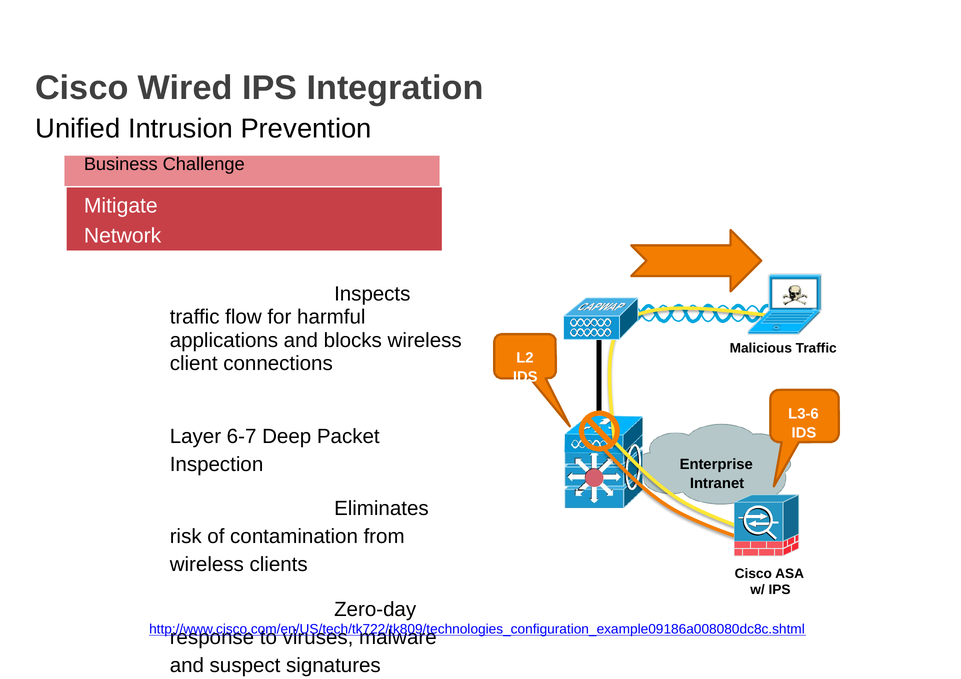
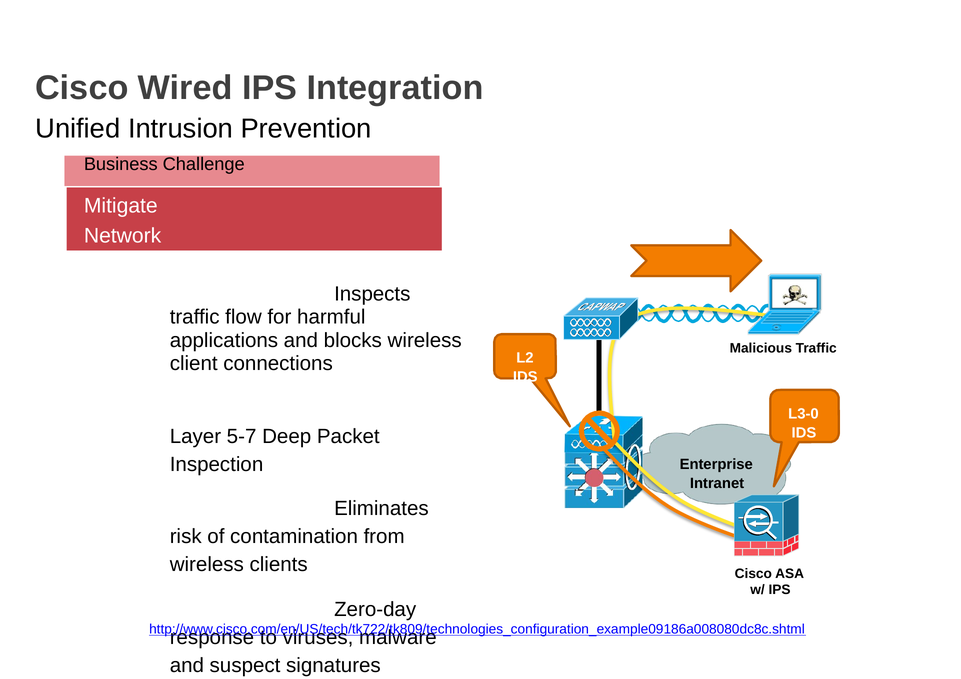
L3-6: L3-6 -> L3-0
6-7: 6-7 -> 5-7
